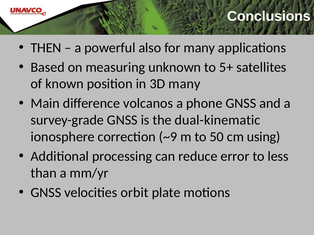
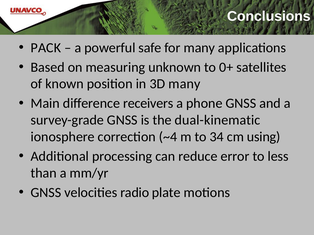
THEN: THEN -> PACK
also: also -> safe
5+: 5+ -> 0+
volcanos: volcanos -> receivers
~9: ~9 -> ~4
50: 50 -> 34
orbit: orbit -> radio
